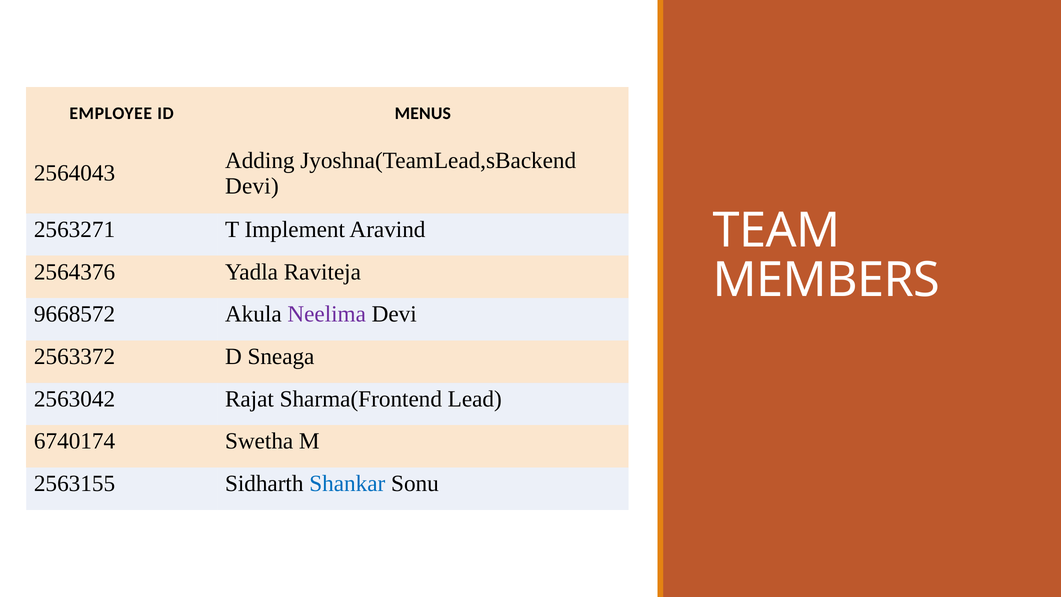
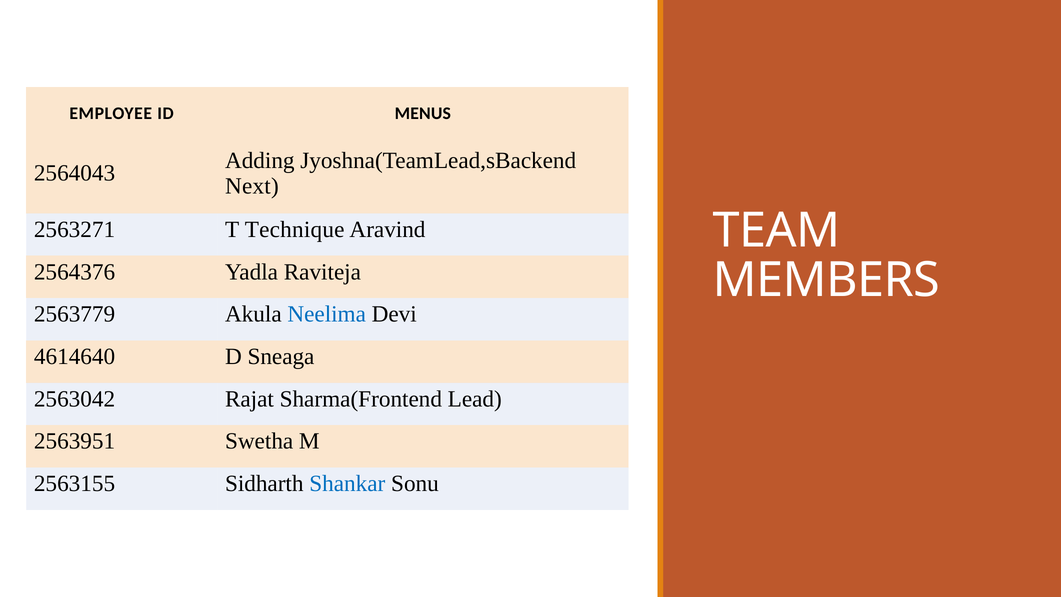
Devi at (252, 186): Devi -> Next
Implement: Implement -> Technique
9668572: 9668572 -> 2563779
Neelima colour: purple -> blue
2563372: 2563372 -> 4614640
6740174: 6740174 -> 2563951
